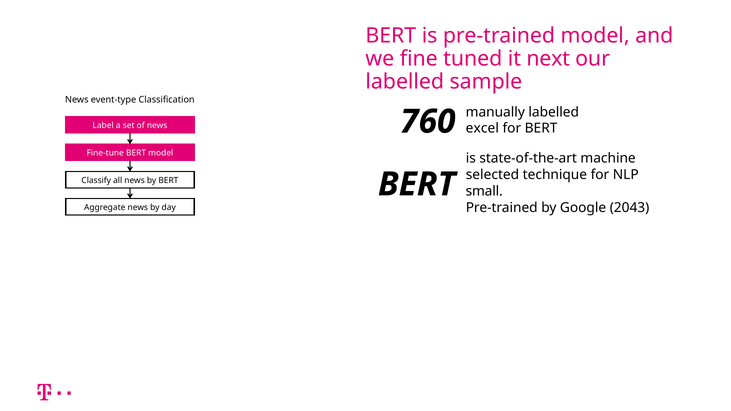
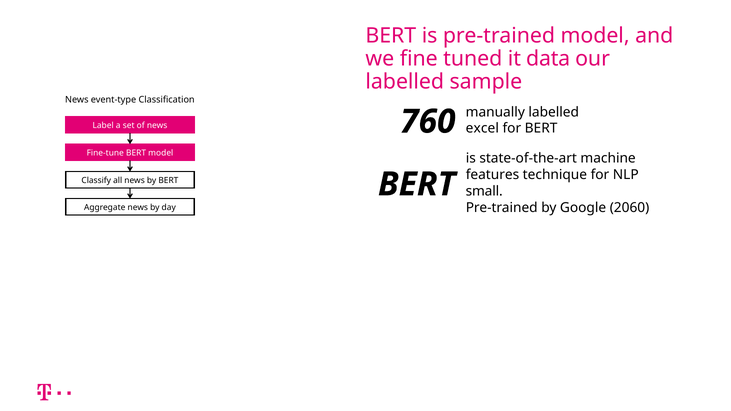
next: next -> data
selected: selected -> features
2043: 2043 -> 2060
